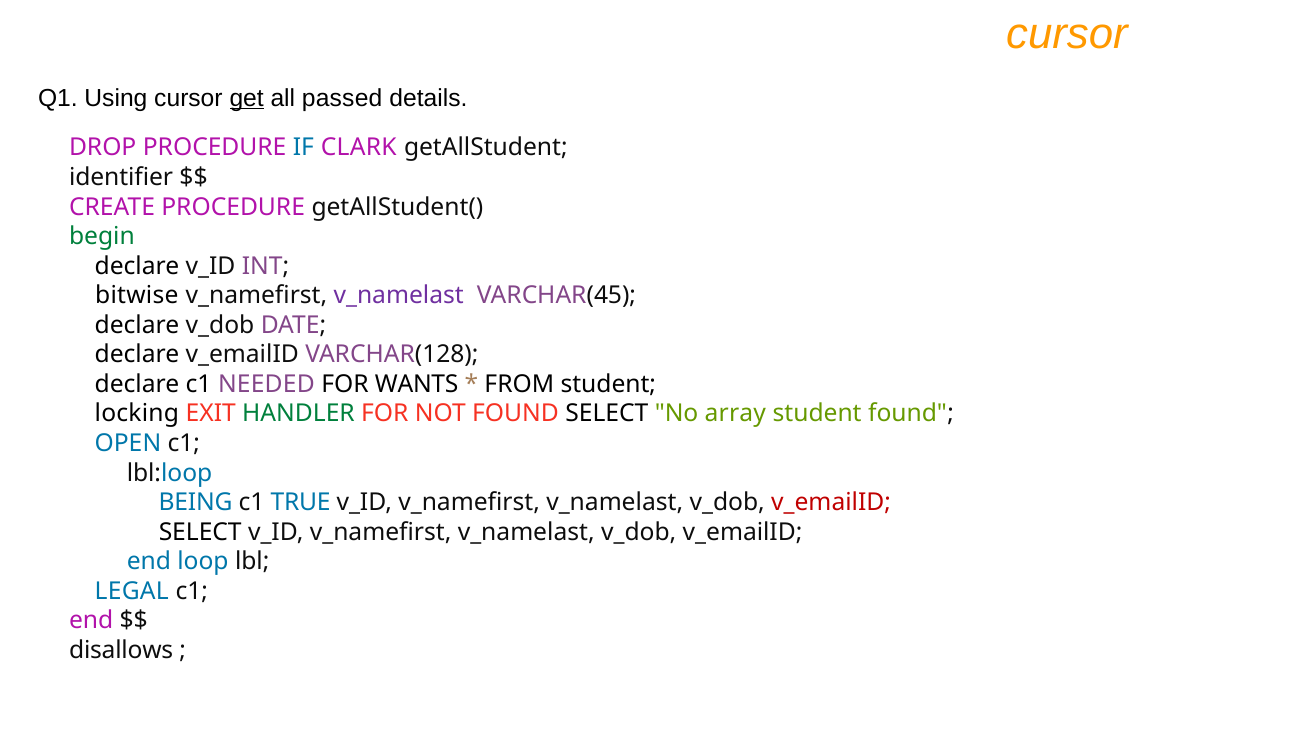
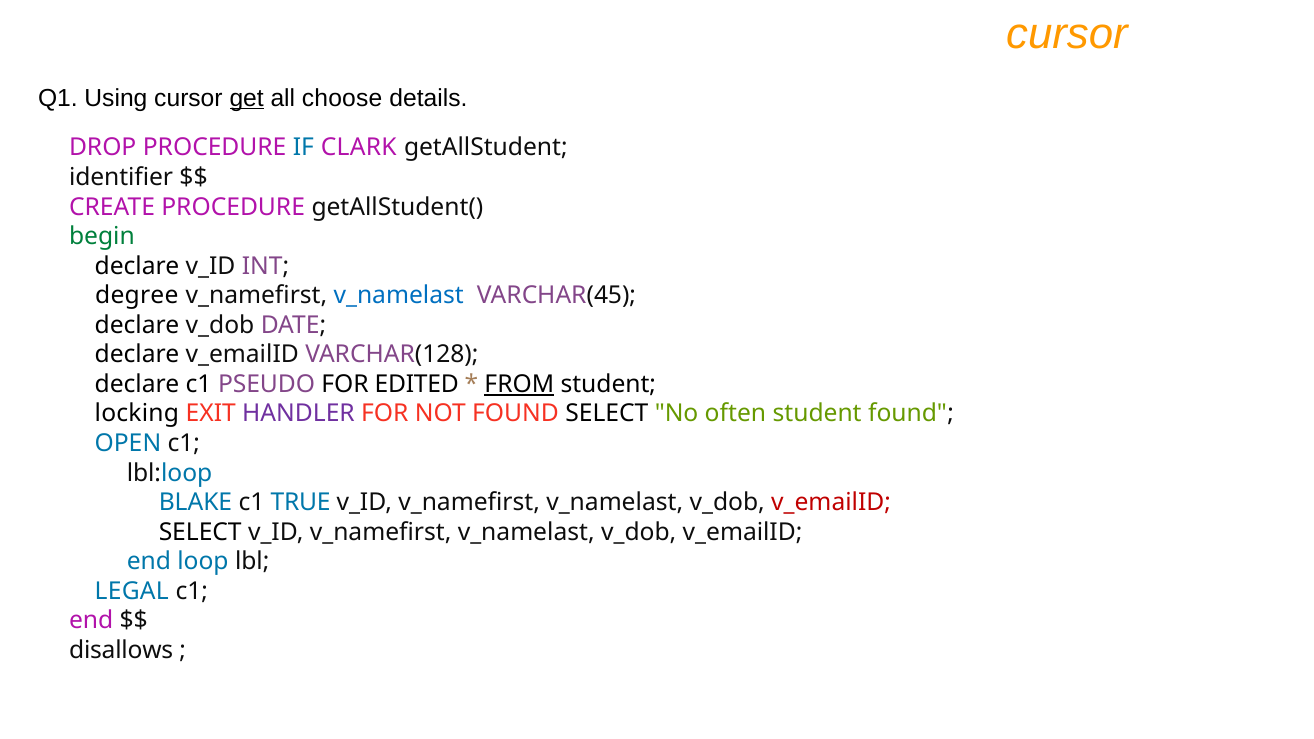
passed: passed -> choose
bitwise: bitwise -> degree
v_namelast at (399, 296) colour: purple -> blue
NEEDED: NEEDED -> PSEUDO
WANTS: WANTS -> EDITED
FROM underline: none -> present
HANDLER colour: green -> purple
array: array -> often
BEING: BEING -> BLAKE
